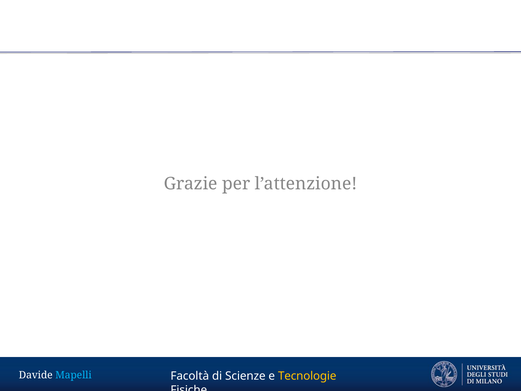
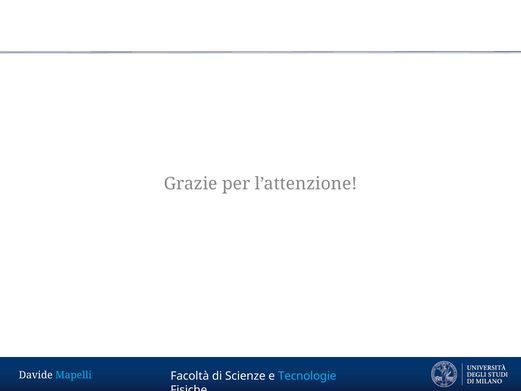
Tecnologie colour: yellow -> light blue
